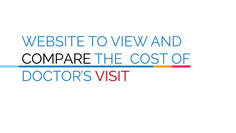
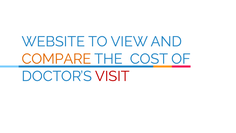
COMPARE colour: black -> orange
